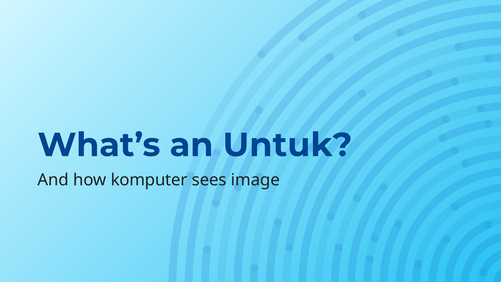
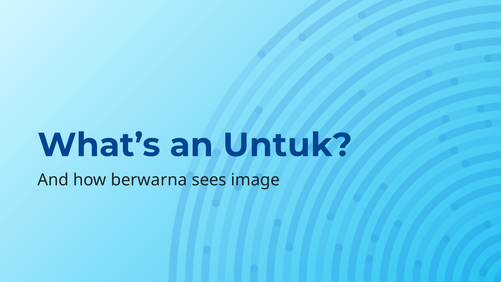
komputer: komputer -> berwarna
